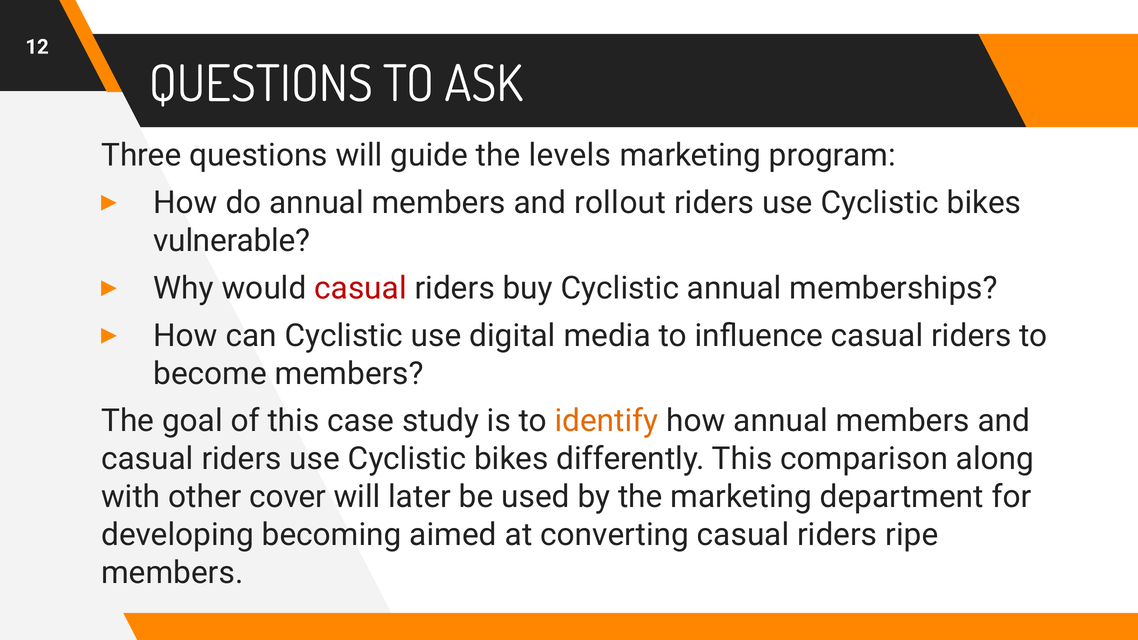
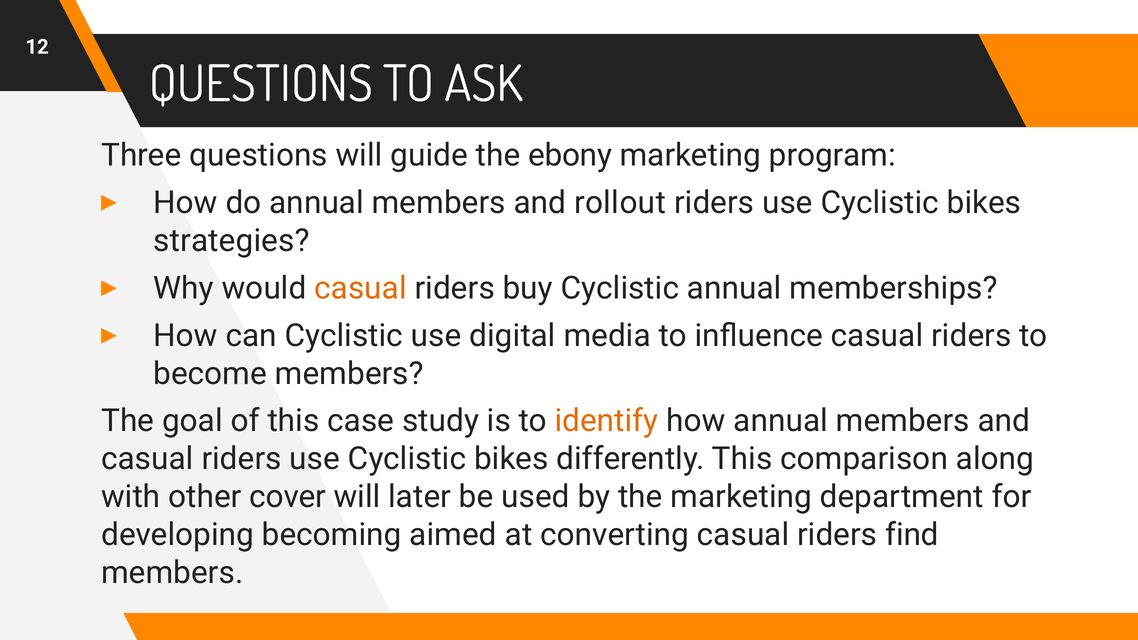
levels: levels -> ebony
vulnerable: vulnerable -> strategies
casual at (361, 288) colour: red -> orange
ripe: ripe -> find
